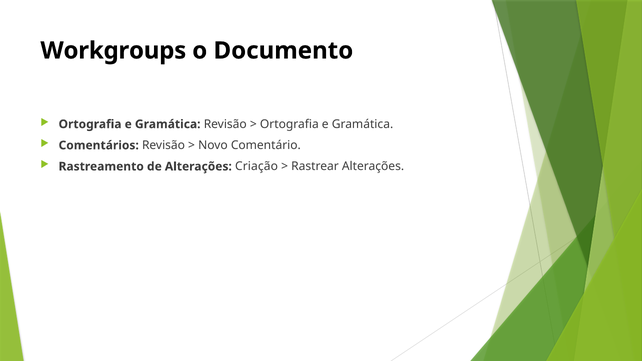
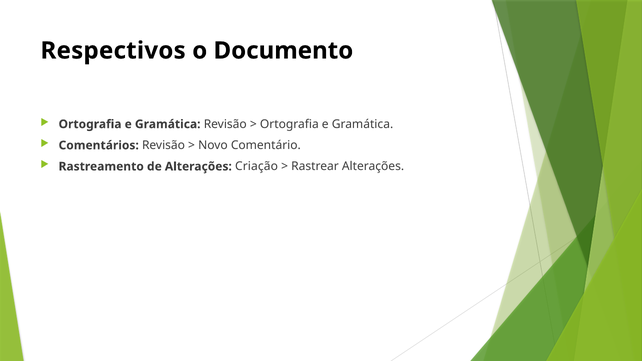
Workgroups: Workgroups -> Respectivos
